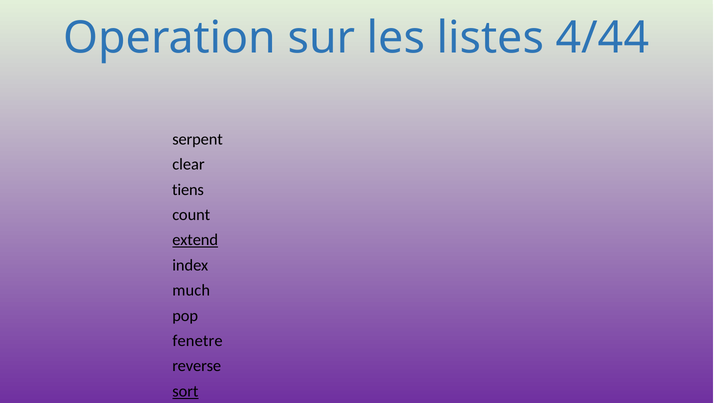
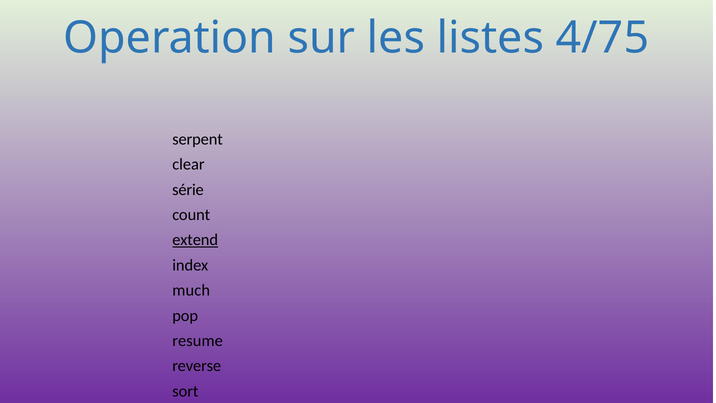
4/44: 4/44 -> 4/75
tiens: tiens -> série
fenetre: fenetre -> resume
sort underline: present -> none
